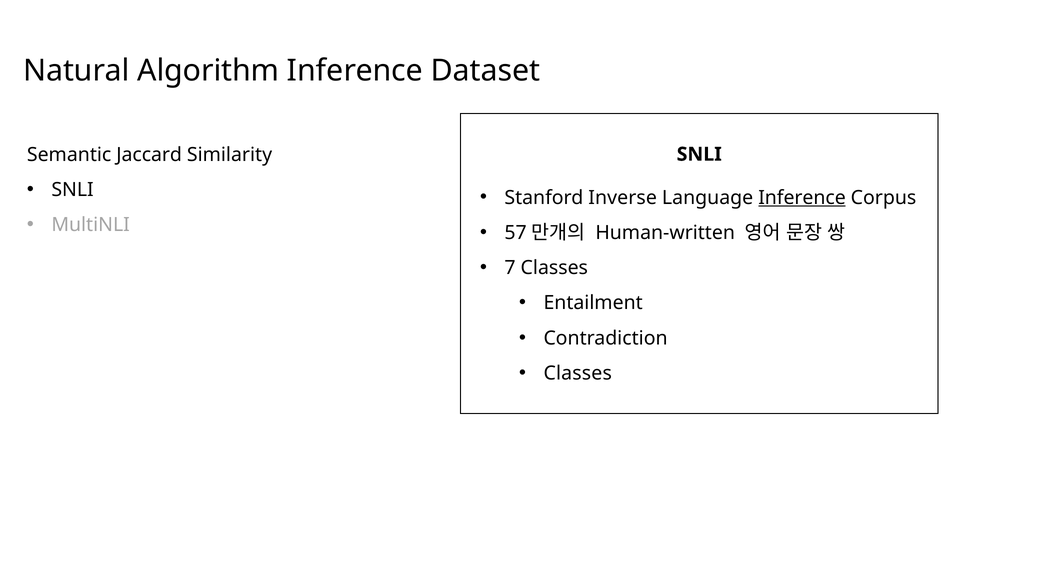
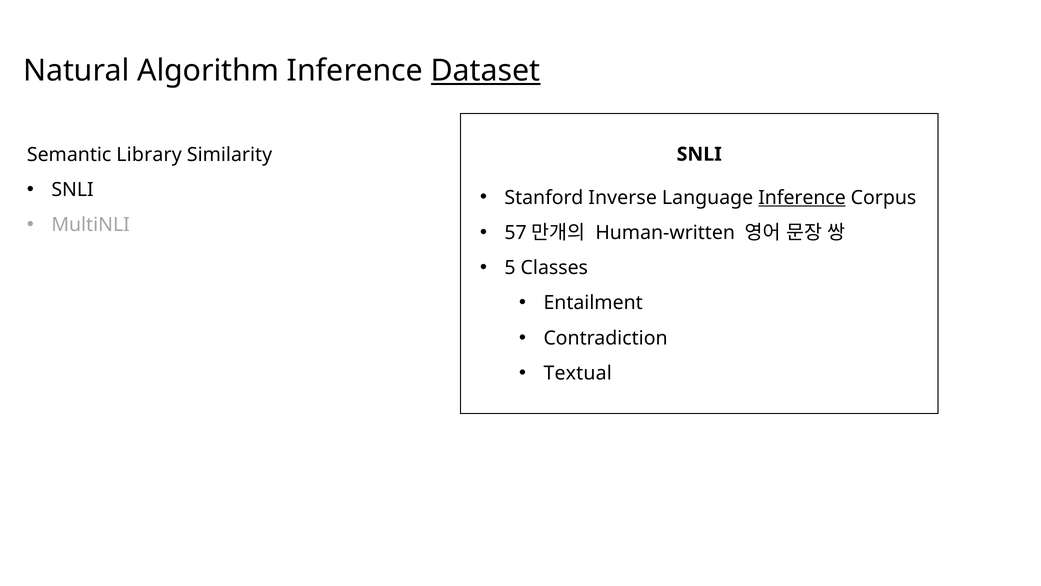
Dataset underline: none -> present
Jaccard: Jaccard -> Library
7: 7 -> 5
Classes at (578, 373): Classes -> Textual
